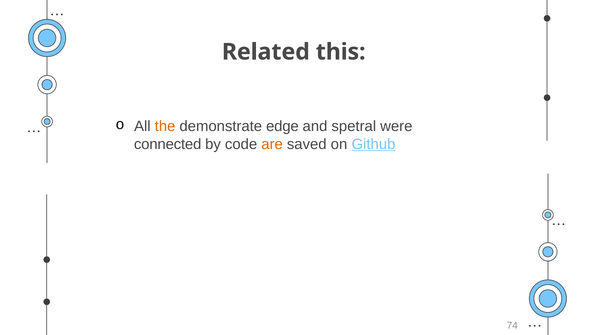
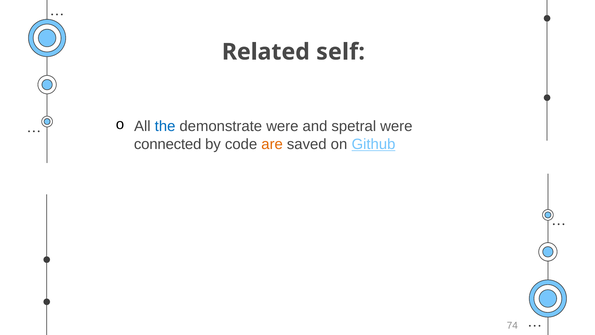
this: this -> self
the colour: orange -> blue
demonstrate edge: edge -> were
